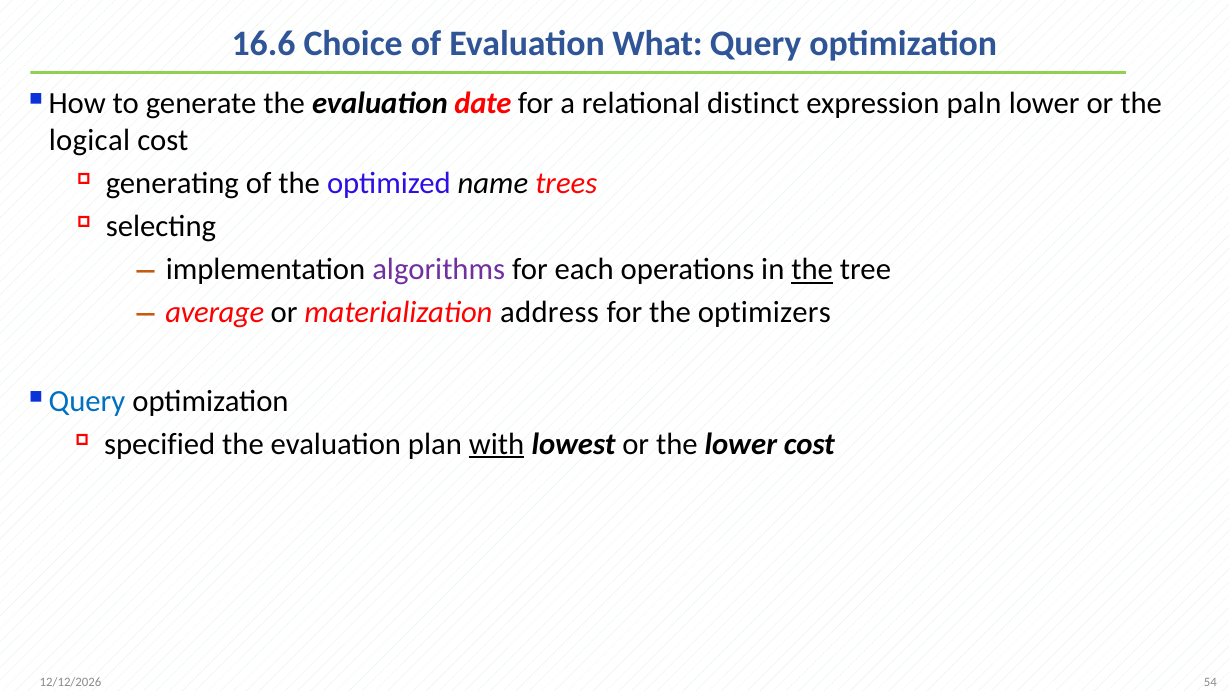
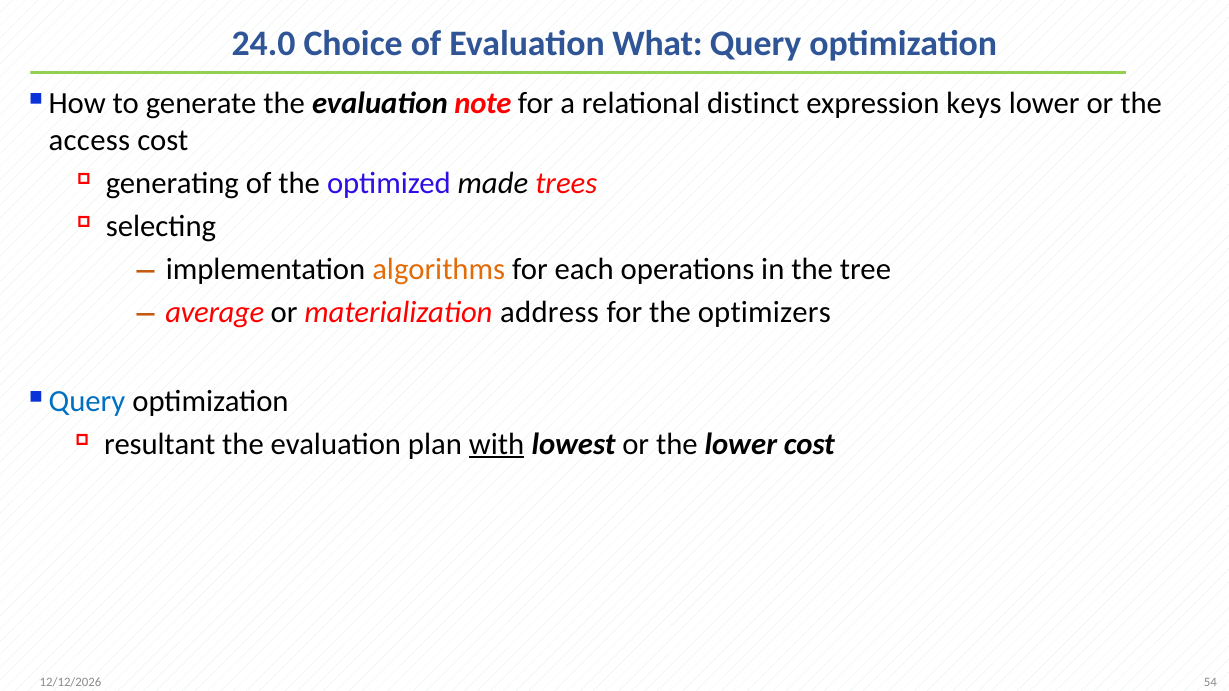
16.6: 16.6 -> 24.0
date: date -> note
paln: paln -> keys
logical: logical -> access
name: name -> made
algorithms colour: purple -> orange
the at (812, 270) underline: present -> none
specified: specified -> resultant
